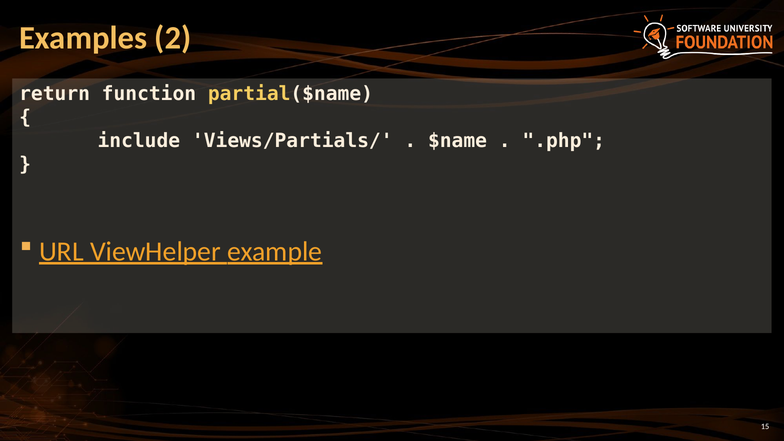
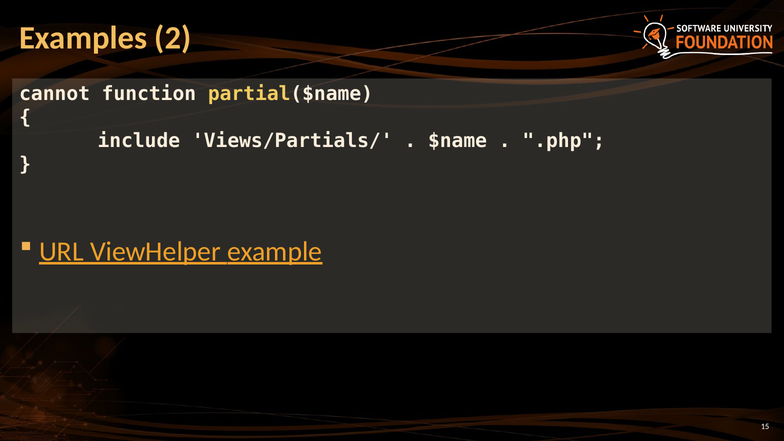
return: return -> cannot
